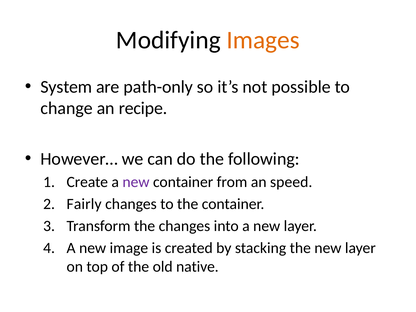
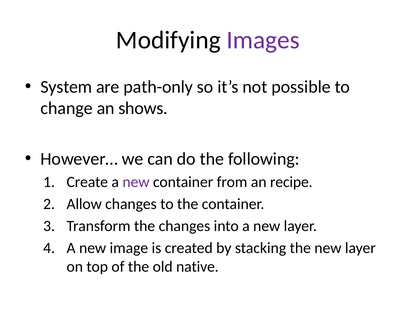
Images colour: orange -> purple
recipe: recipe -> shows
speed: speed -> recipe
Fairly: Fairly -> Allow
